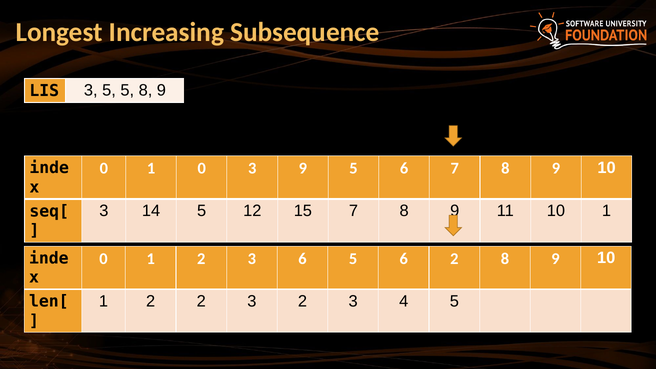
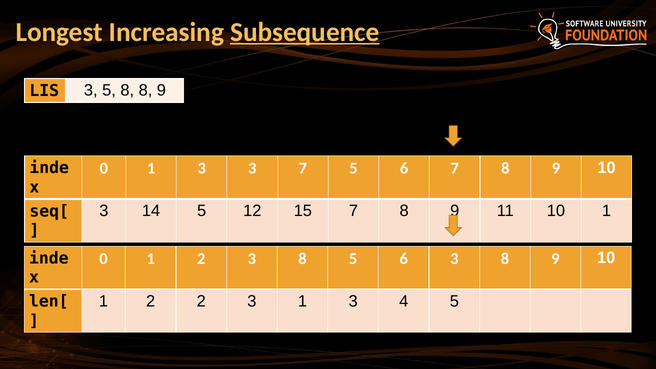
Subsequence underline: none -> present
5 5: 5 -> 8
0 1 0: 0 -> 3
3 9: 9 -> 7
2 3 6: 6 -> 8
6 2: 2 -> 3
3 2: 2 -> 1
